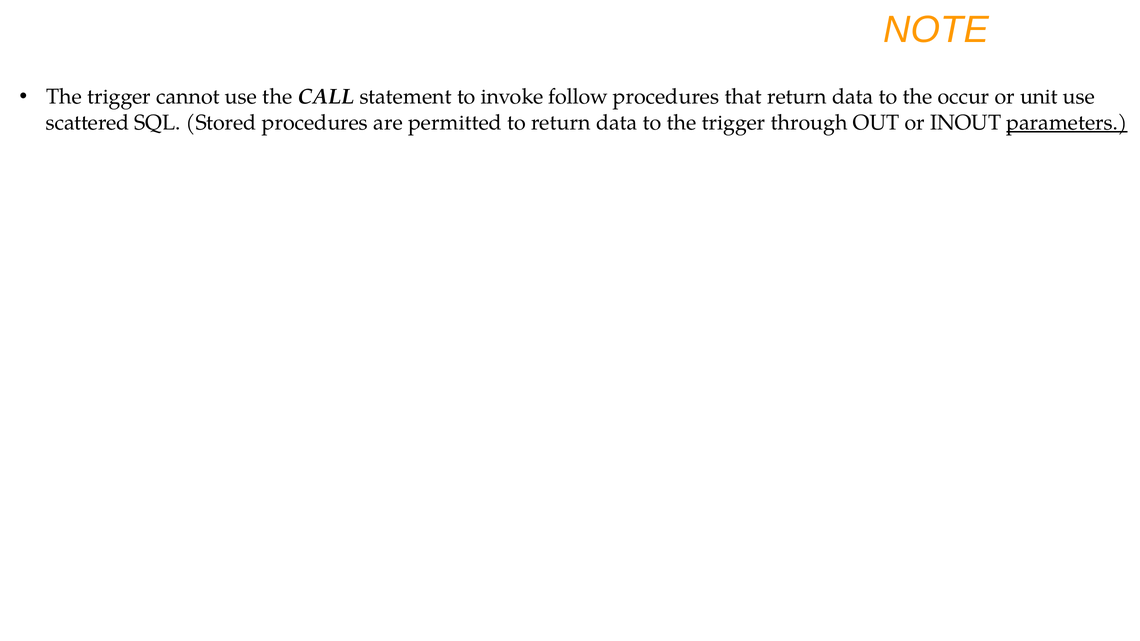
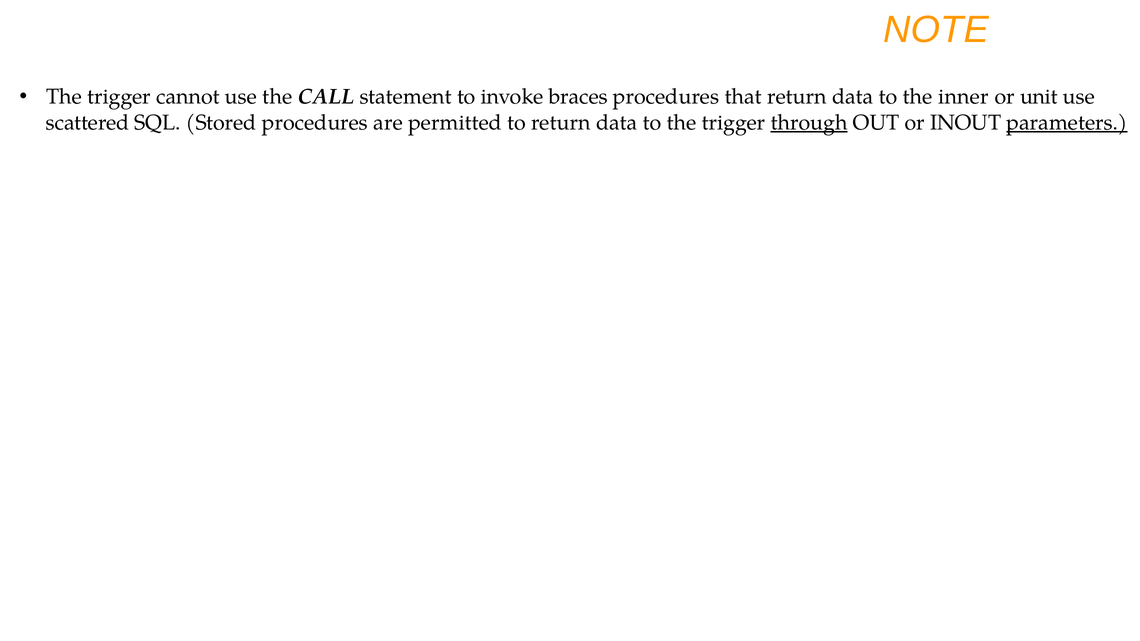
follow: follow -> braces
occur: occur -> inner
through underline: none -> present
